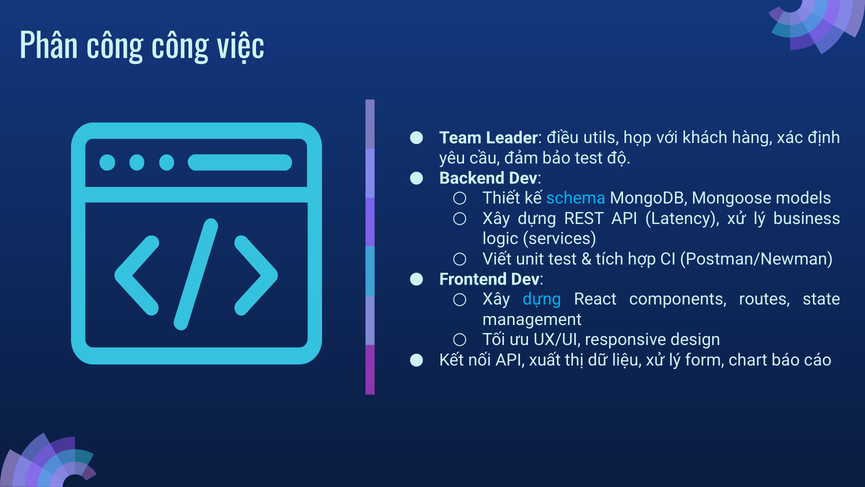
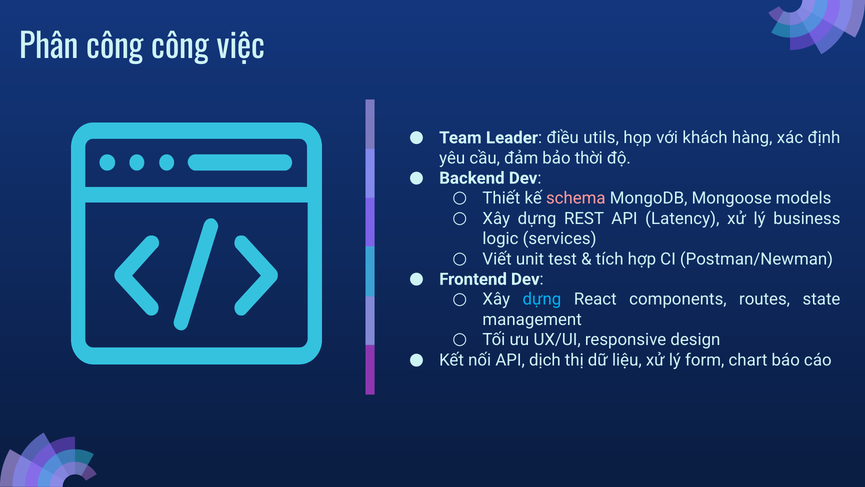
bảo test: test -> thời
schema colour: light blue -> pink
xuất: xuất -> dịch
